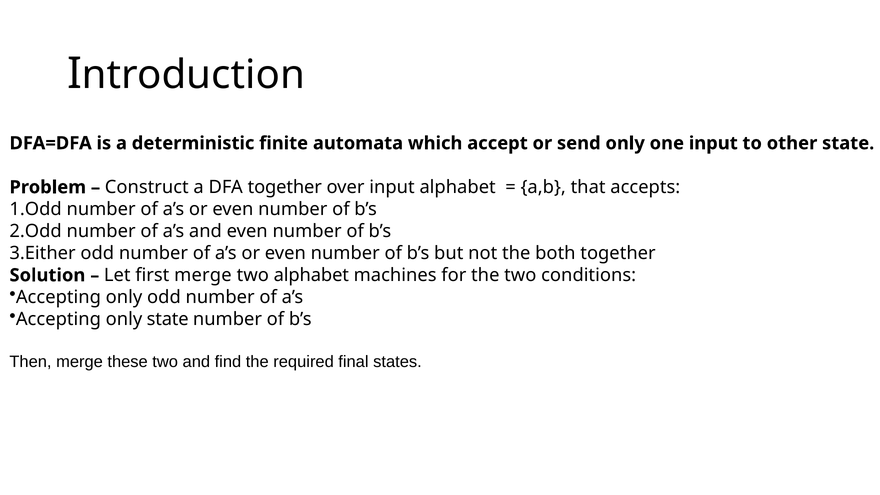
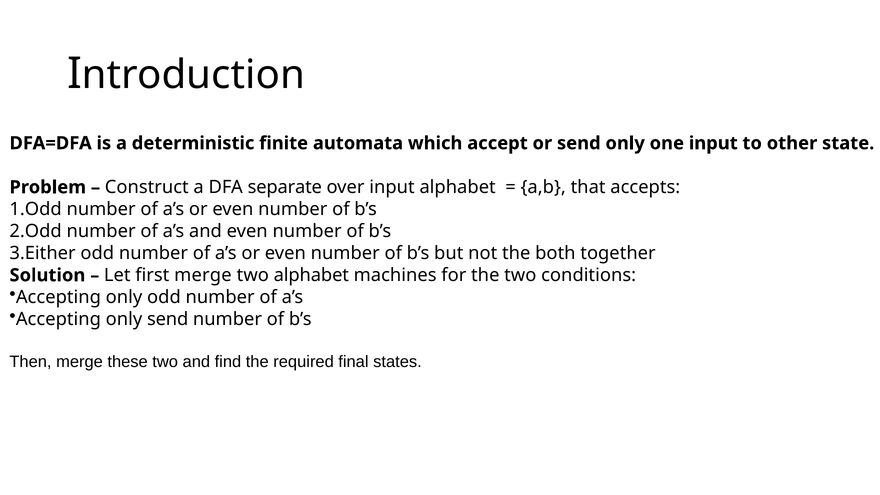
DFA together: together -> separate
only state: state -> send
